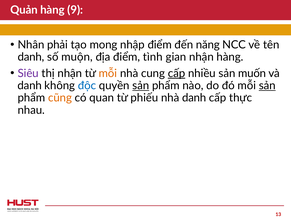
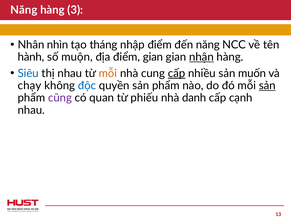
Quản at (24, 10): Quản -> Năng
9: 9 -> 3
phải: phải -> nhìn
mong: mong -> tháng
danh at (31, 57): danh -> hành
điểm tình: tình -> gian
nhận at (201, 57) underline: none -> present
Siêu colour: purple -> blue
thị nhận: nhận -> nhau
danh at (30, 85): danh -> chạy
sản at (141, 85) underline: present -> none
cũng colour: orange -> purple
thực: thực -> cạnh
